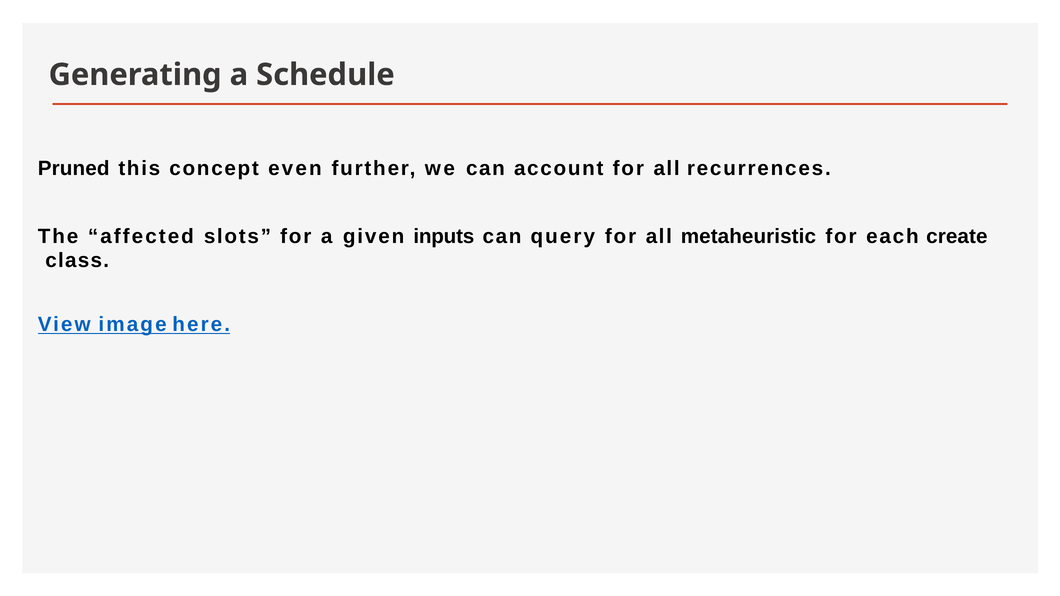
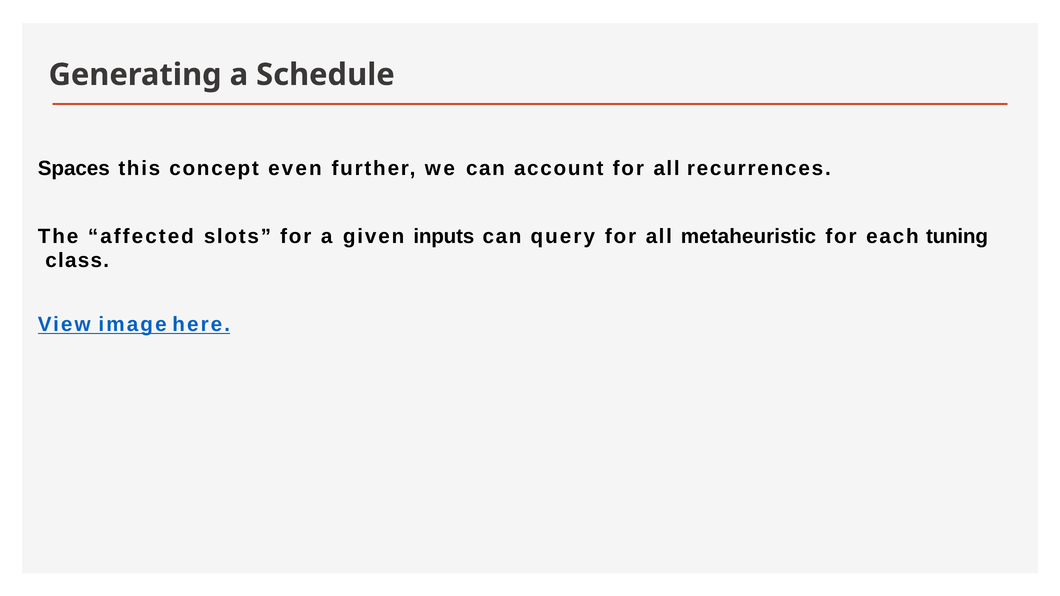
Pruned: Pruned -> Spaces
create: create -> tuning
